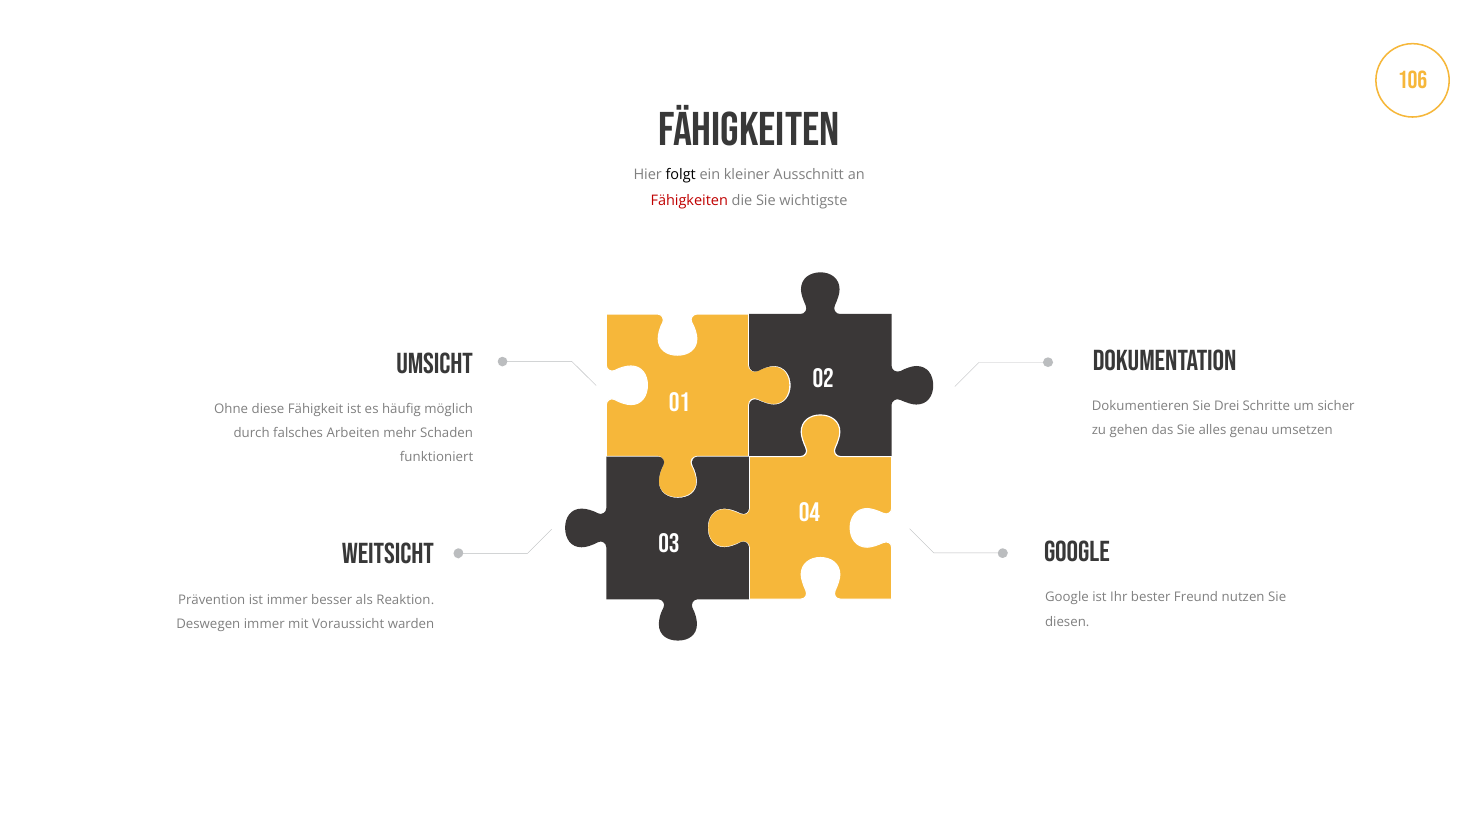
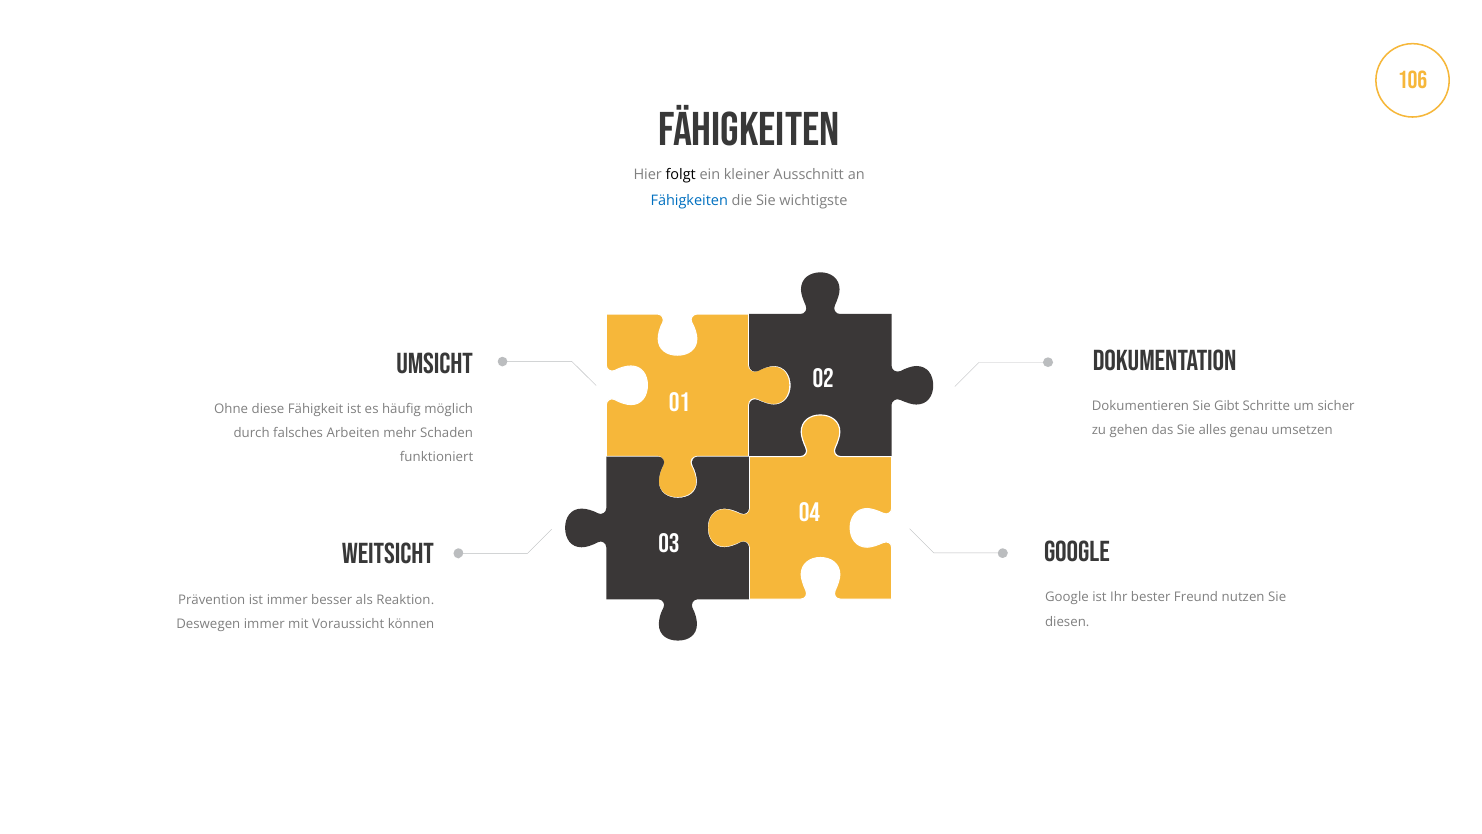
Fähigkeiten at (689, 201) colour: red -> blue
Drei: Drei -> Gibt
warden: warden -> können
